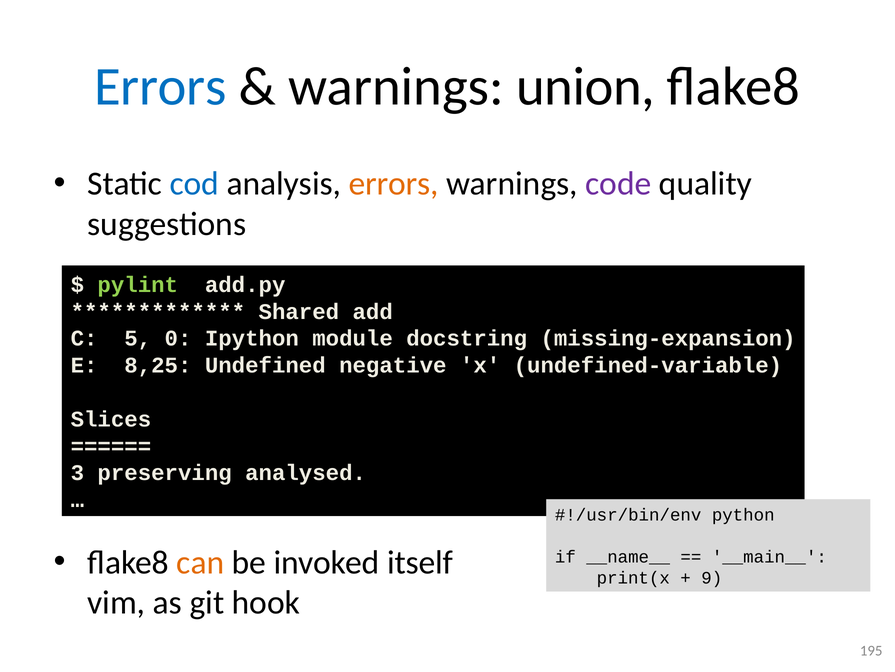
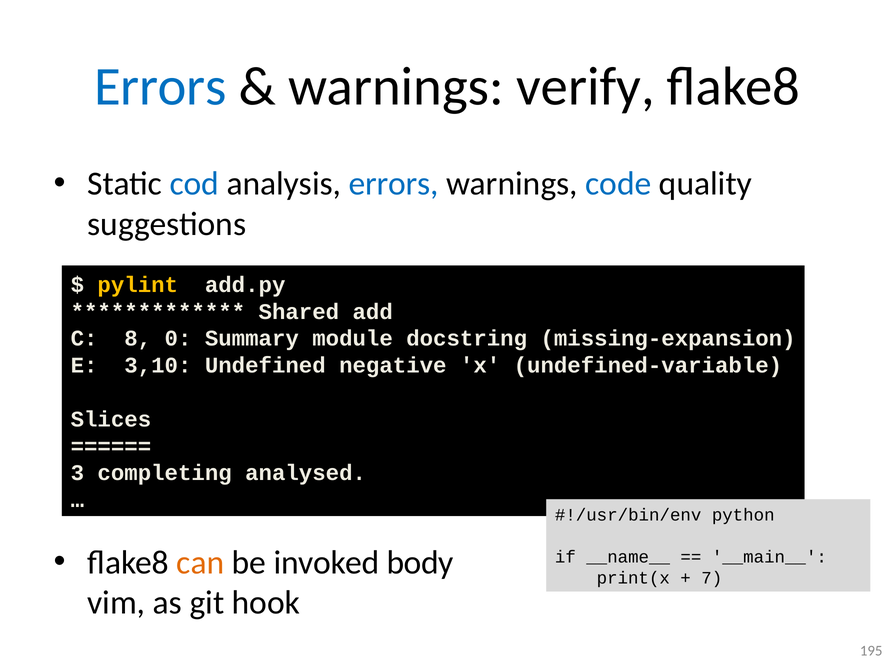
union: union -> verify
errors at (394, 184) colour: orange -> blue
code colour: purple -> blue
pylint colour: light green -> yellow
5: 5 -> 8
Ipython: Ipython -> Summary
8,25: 8,25 -> 3,10
preserving: preserving -> completing
itself: itself -> body
9: 9 -> 7
